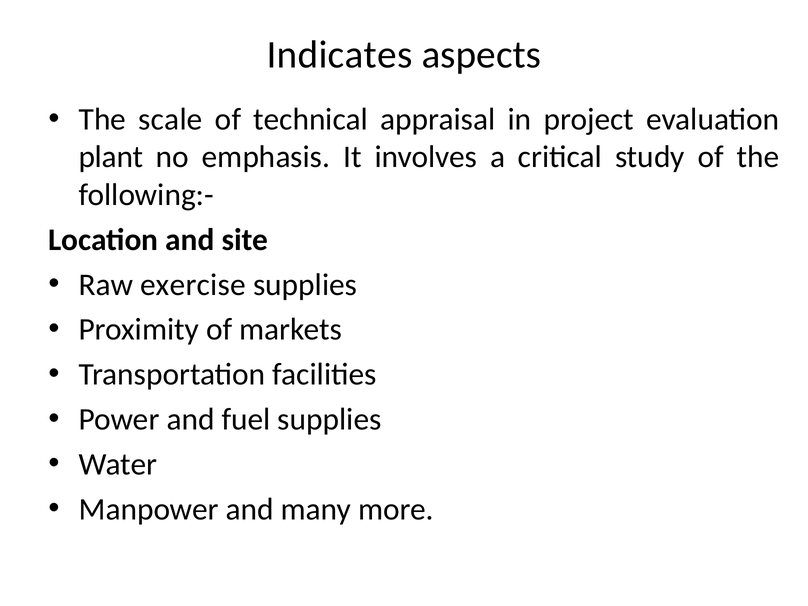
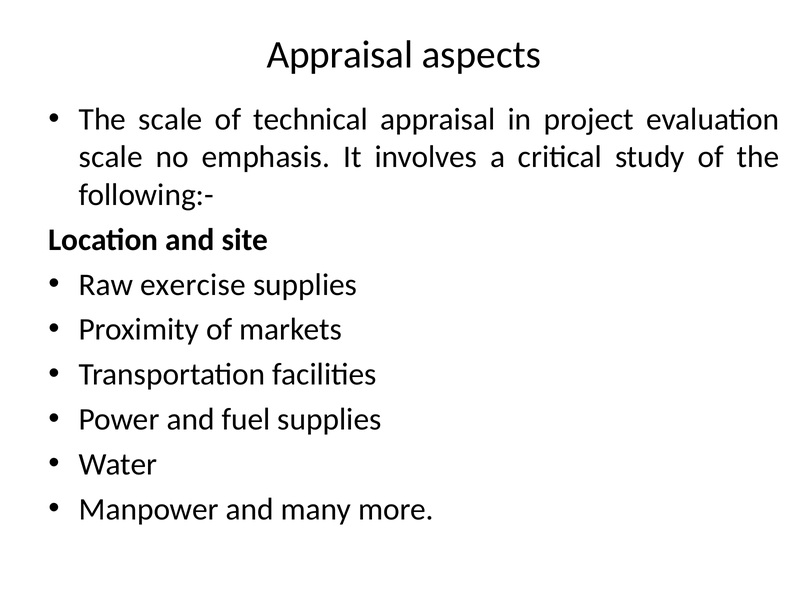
Indicates at (340, 55): Indicates -> Appraisal
plant at (111, 157): plant -> scale
